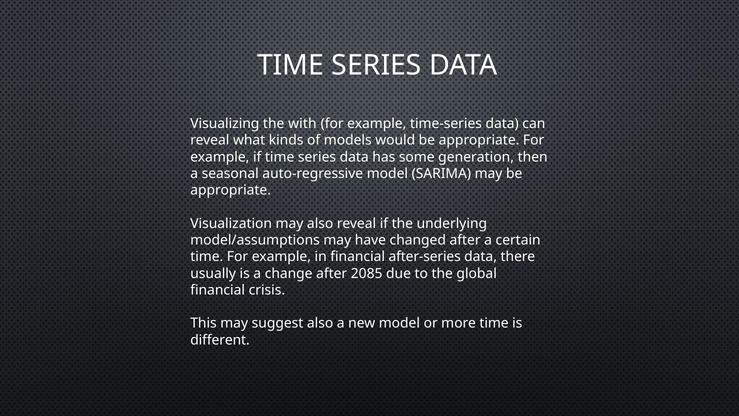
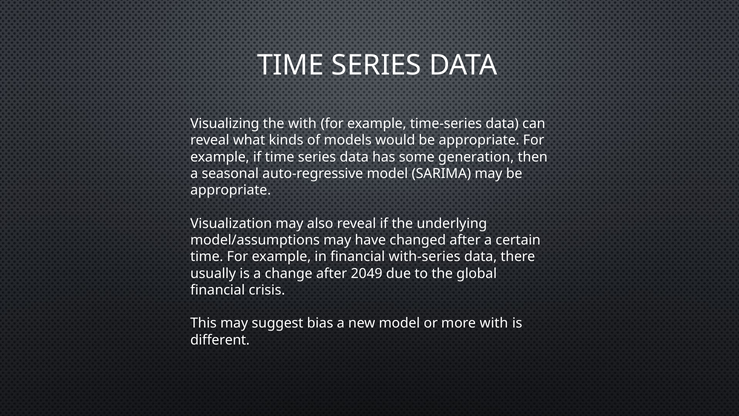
after-series: after-series -> with-series
2085: 2085 -> 2049
suggest also: also -> bias
more time: time -> with
